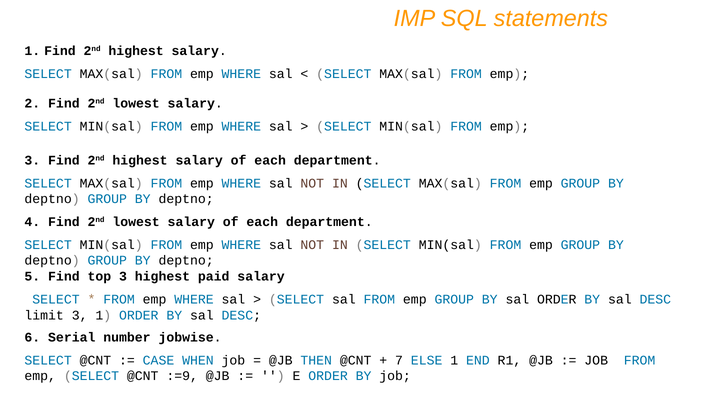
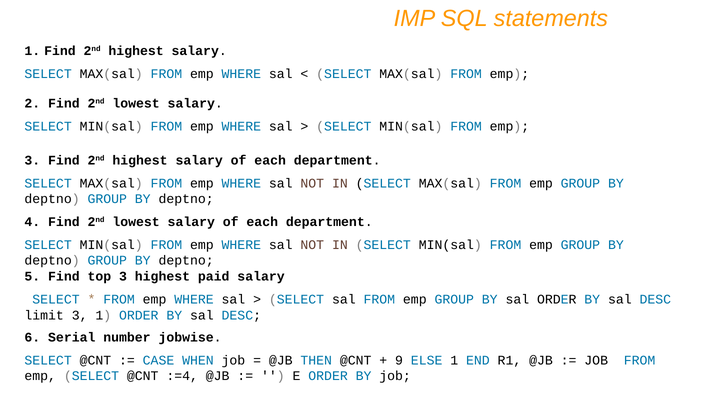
7: 7 -> 9
:=9: :=9 -> :=4
